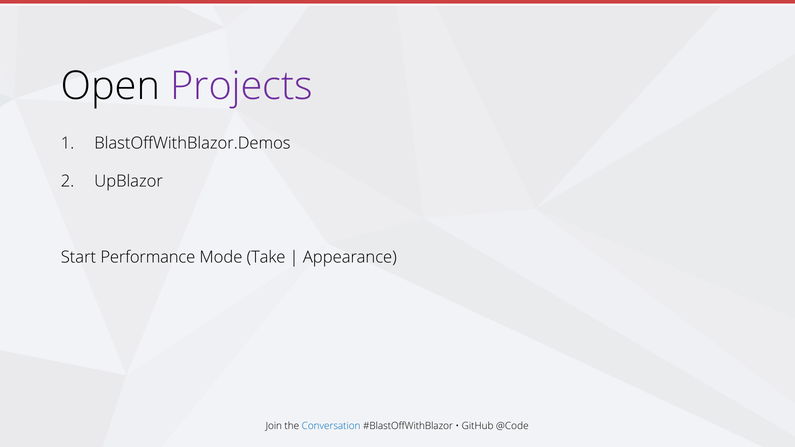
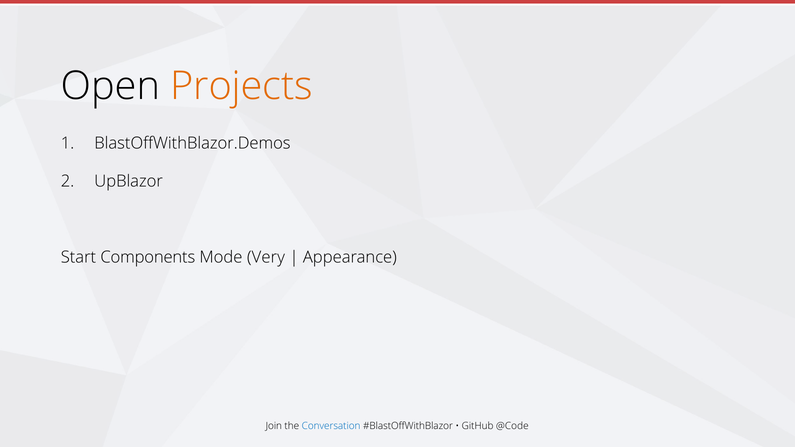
Projects colour: purple -> orange
Performance: Performance -> Components
Take: Take -> Very
